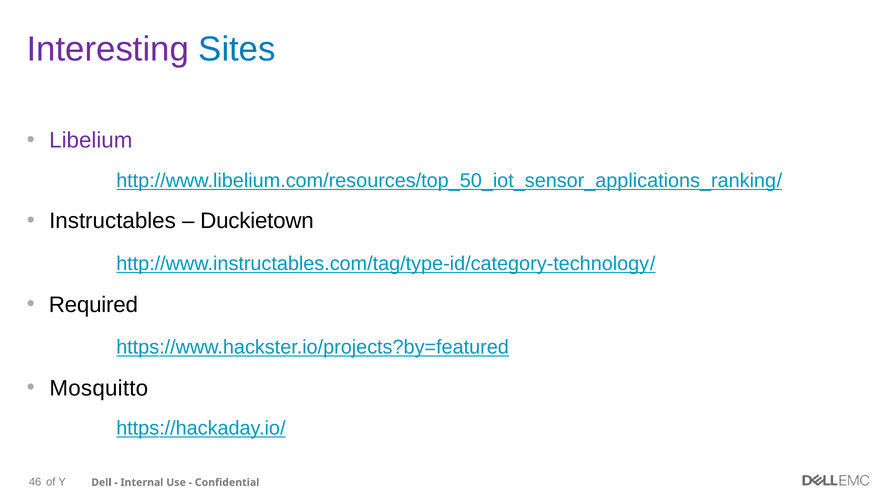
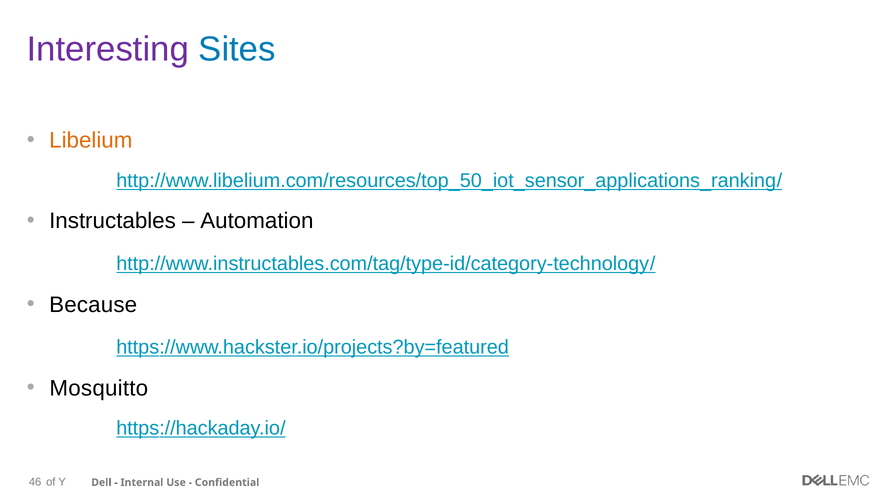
Libelium colour: purple -> orange
Duckietown: Duckietown -> Automation
Required: Required -> Because
